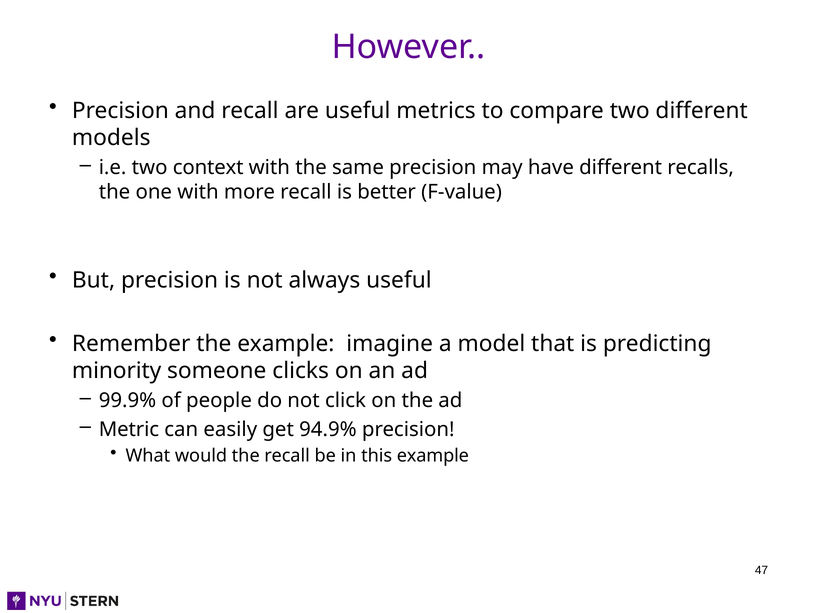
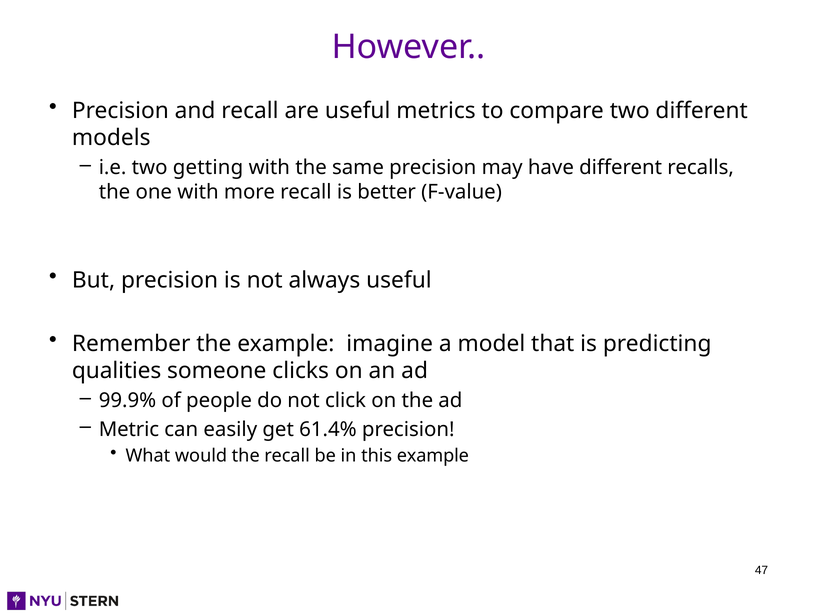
context: context -> getting
minority: minority -> qualities
94.9%: 94.9% -> 61.4%
